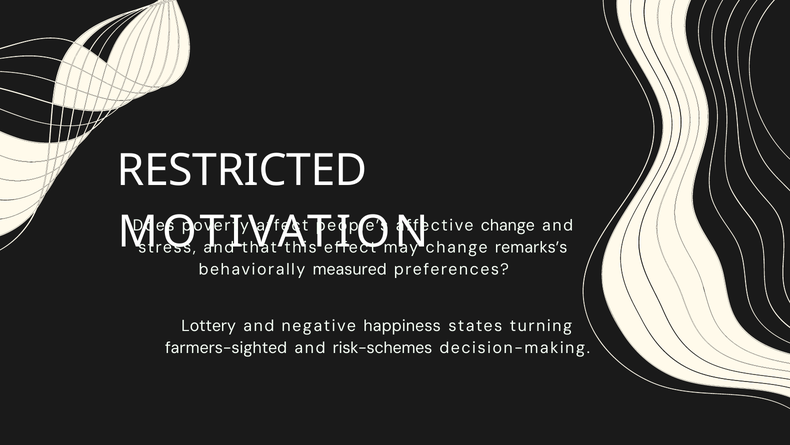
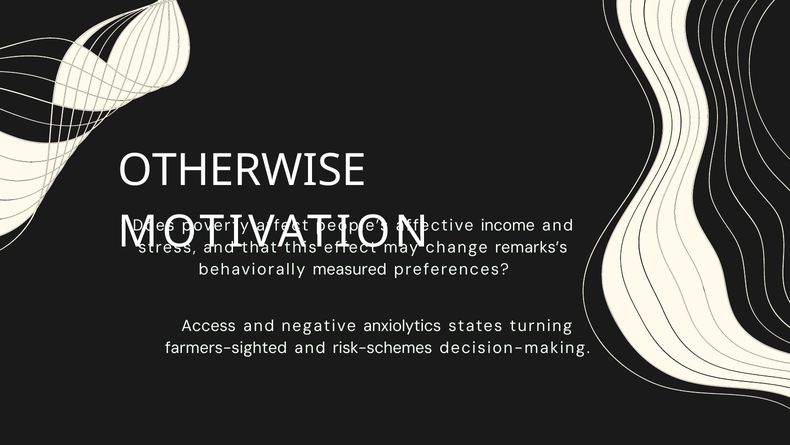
RESTRICTED: RESTRICTED -> OTHERWISE
change at (508, 225): change -> income
Lottery: Lottery -> Access
happiness: happiness -> anxiolytics
